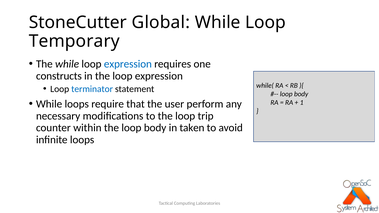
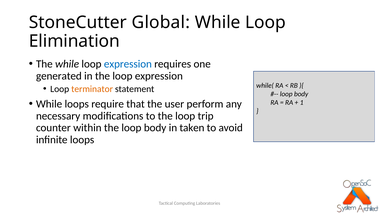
Temporary: Temporary -> Elimination
constructs: constructs -> generated
terminator colour: blue -> orange
